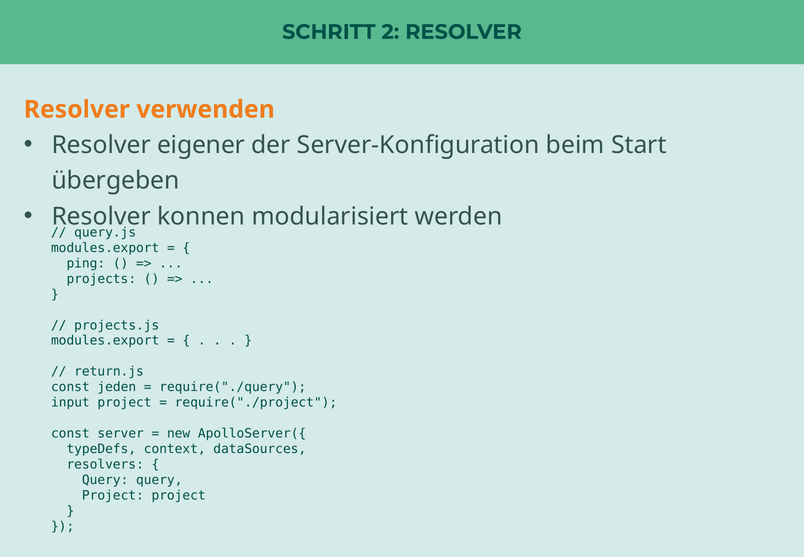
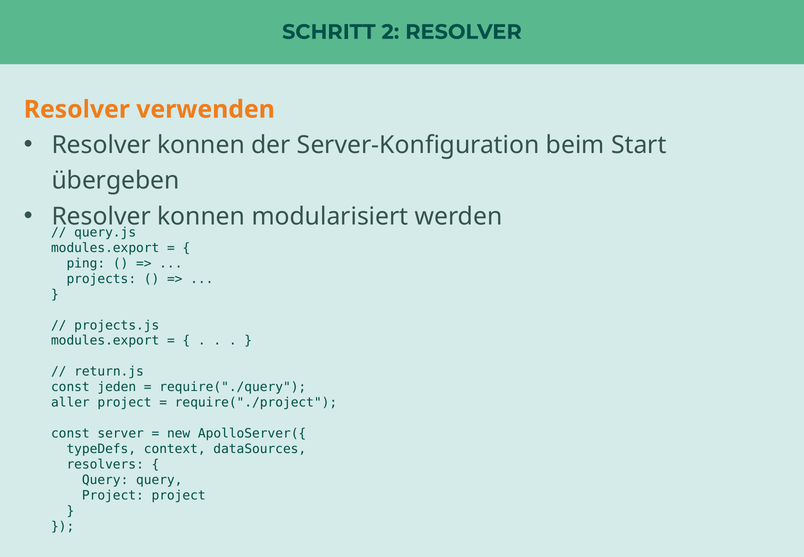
eigener at (201, 145): eigener -> konnen
input: input -> aller
